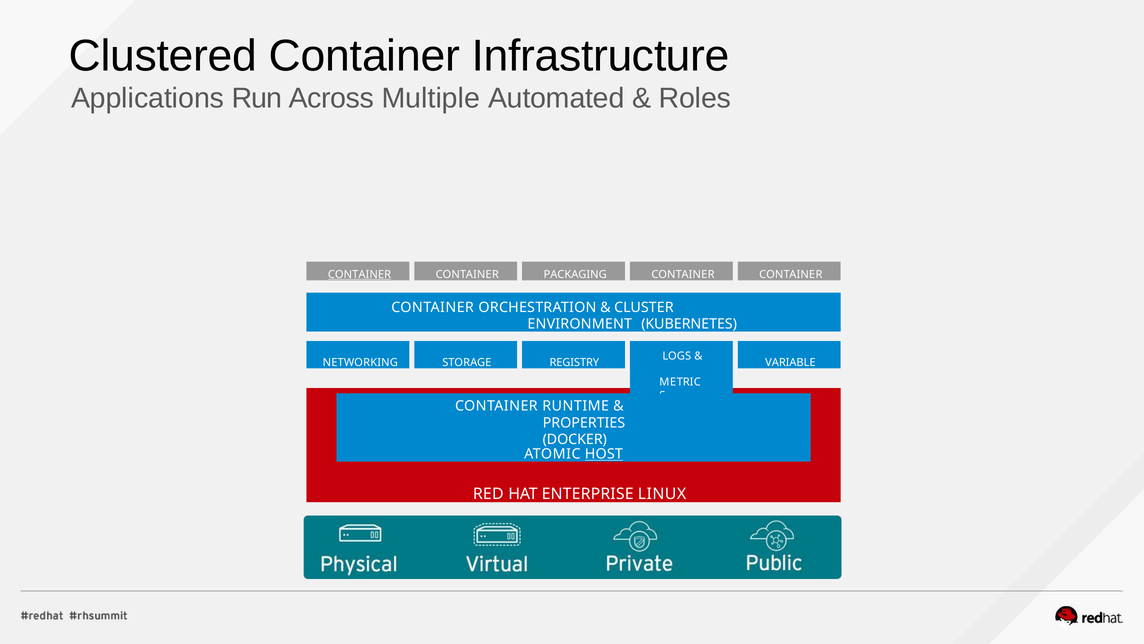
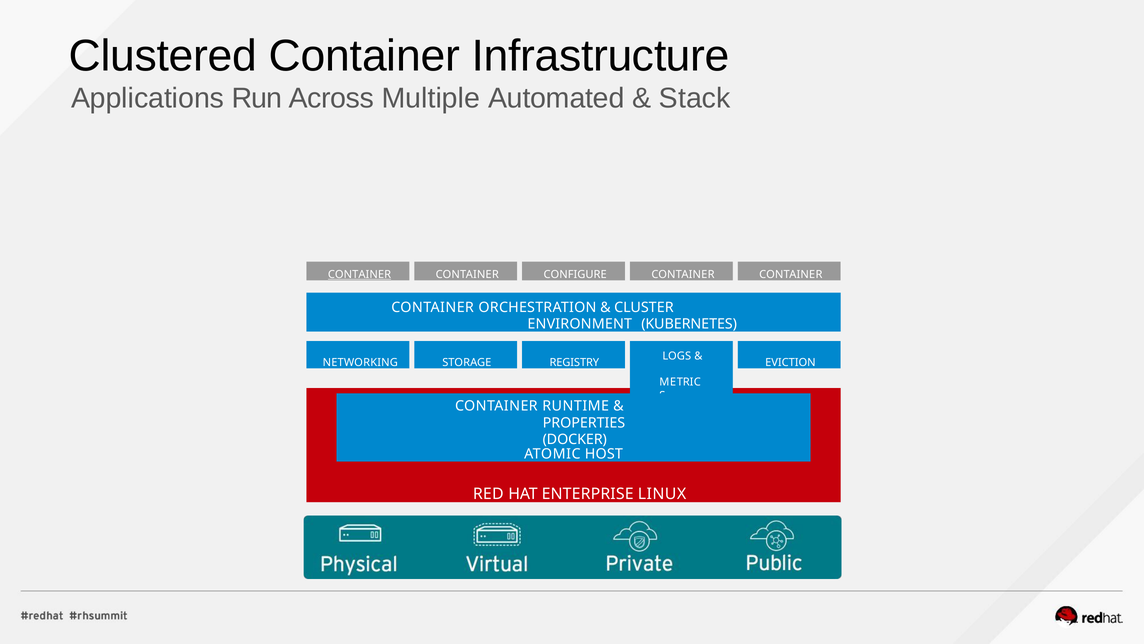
Roles: Roles -> Stack
PACKAGING: PACKAGING -> CONFIGURE
VARIABLE: VARIABLE -> EVICTION
HOST underline: present -> none
